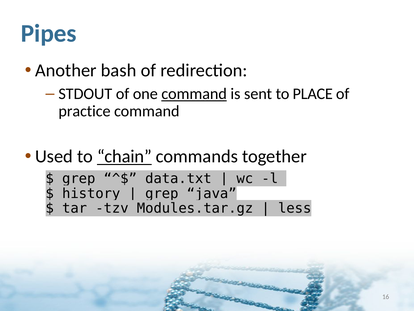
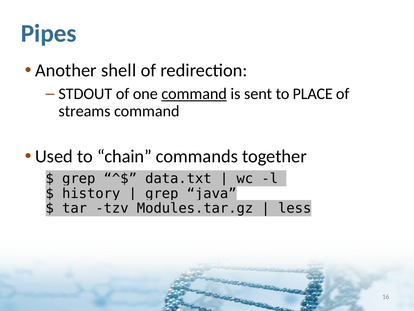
bash: bash -> shell
practice: practice -> streams
chain underline: present -> none
